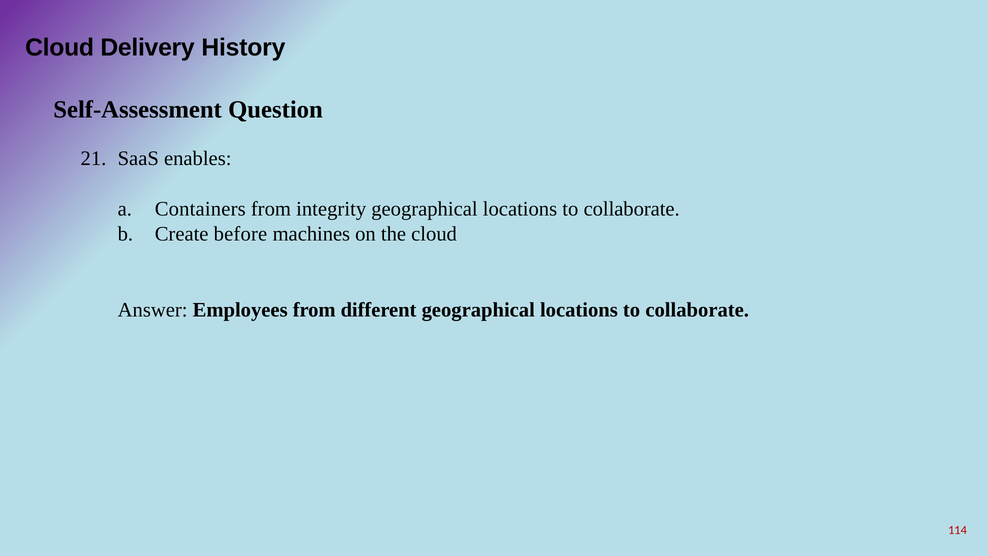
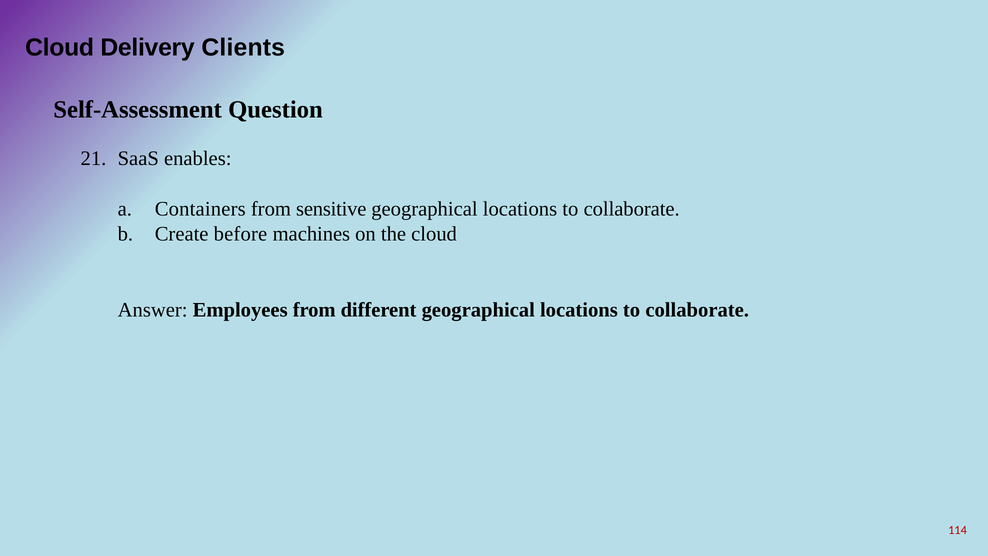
History: History -> Clients
integrity: integrity -> sensitive
